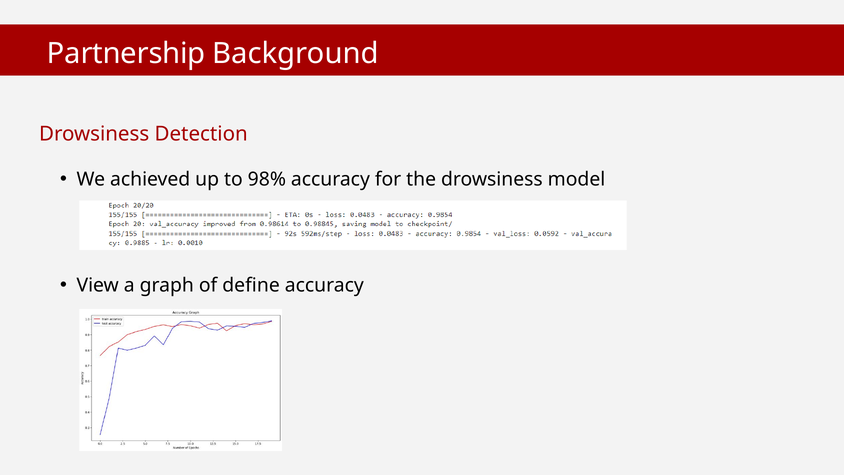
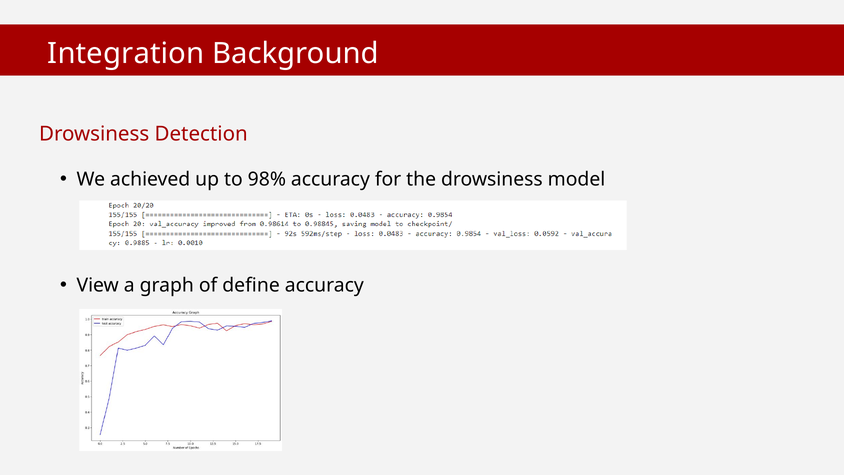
Partnership: Partnership -> Integration
